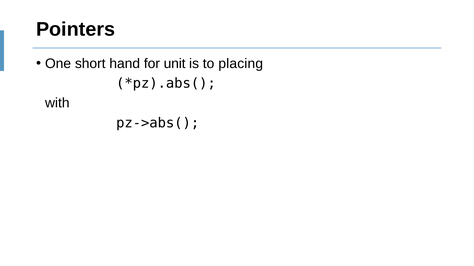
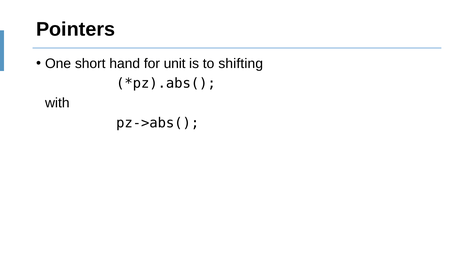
placing: placing -> shifting
